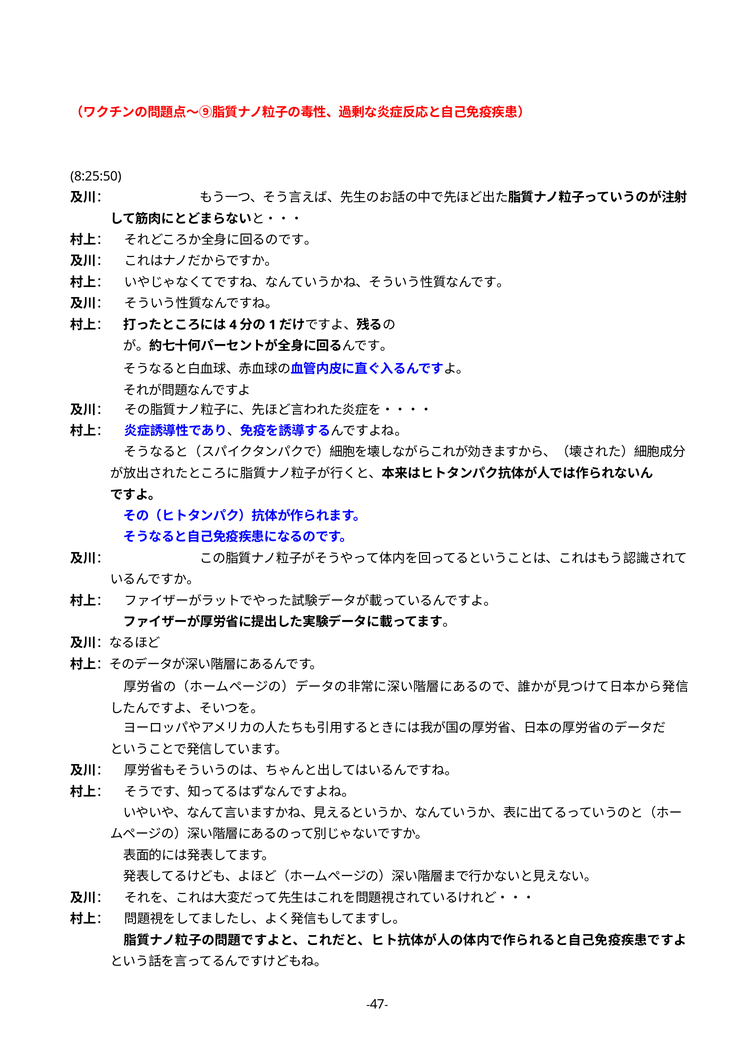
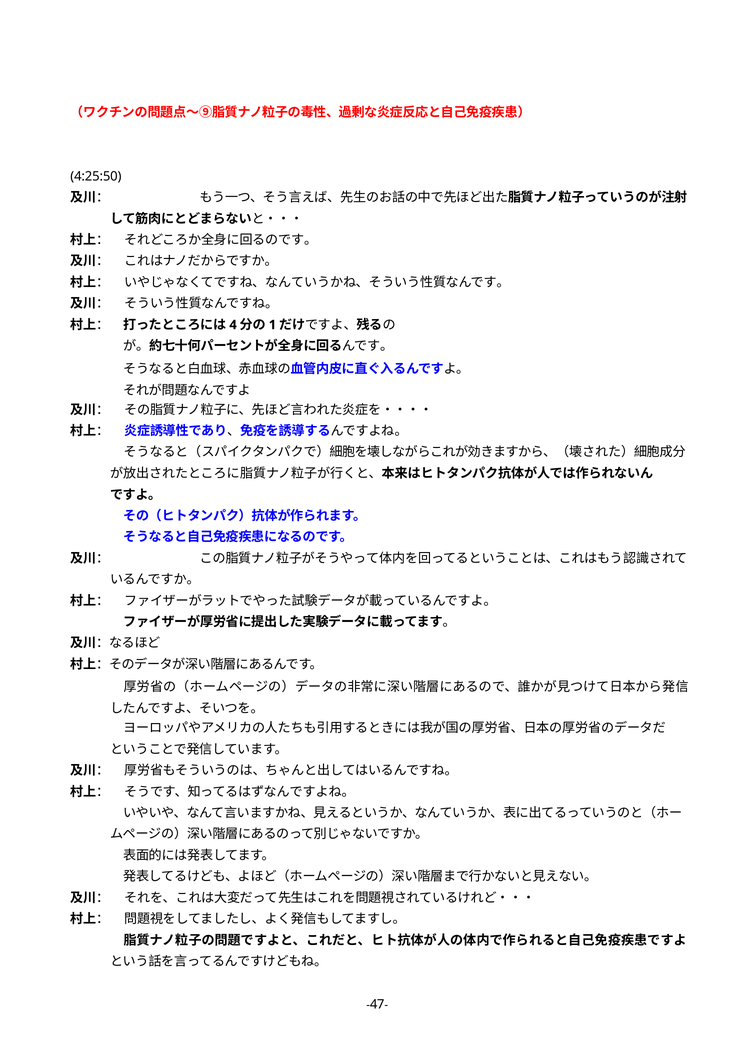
8:25:50: 8:25:50 -> 4:25:50
